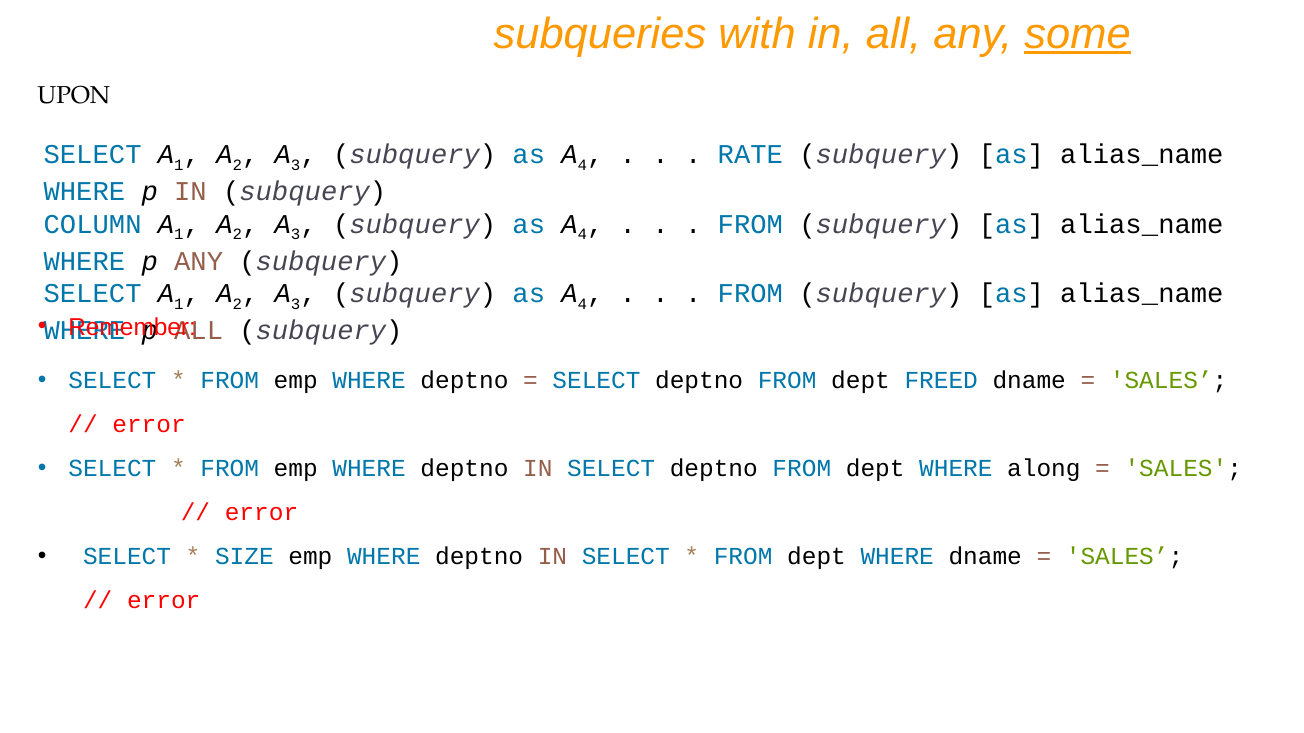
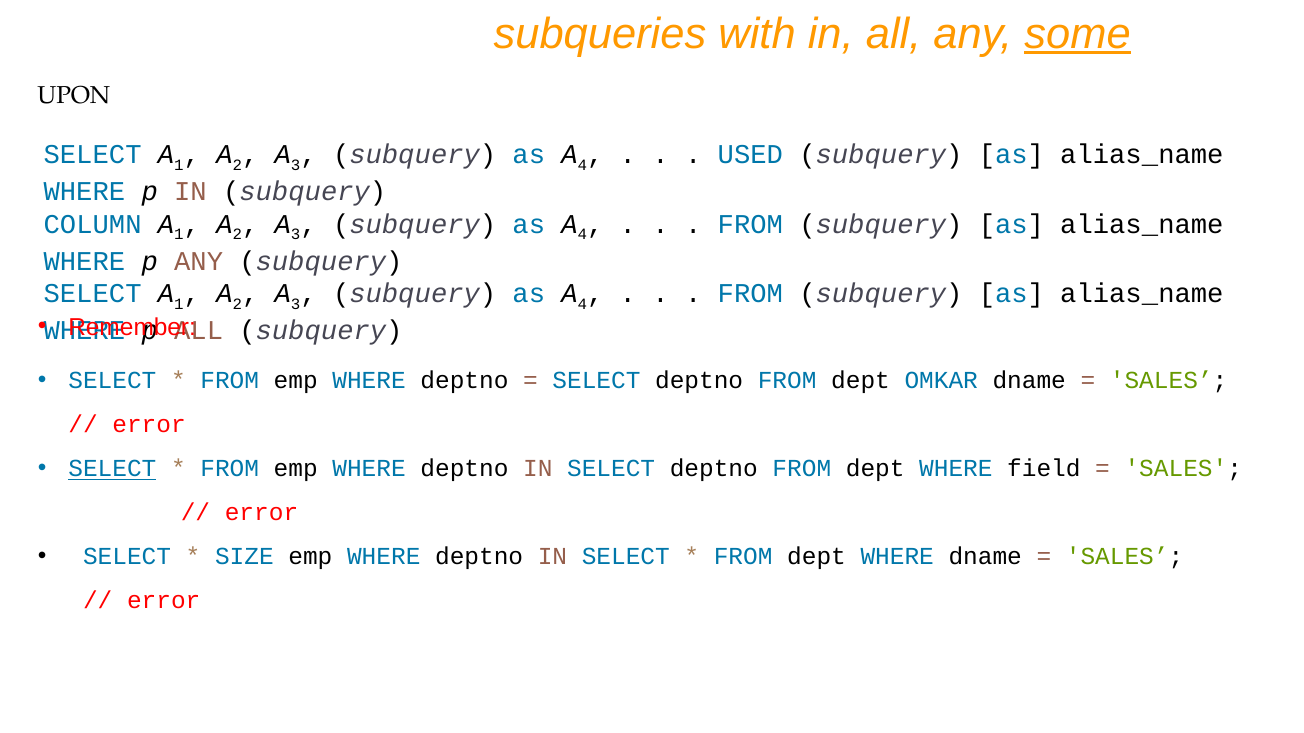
RATE: RATE -> USED
FREED: FREED -> OMKAR
SELECT at (112, 469) underline: none -> present
along: along -> field
